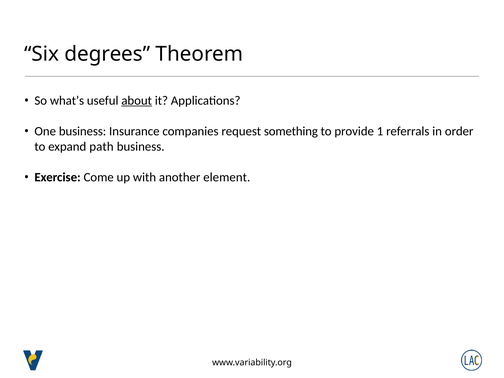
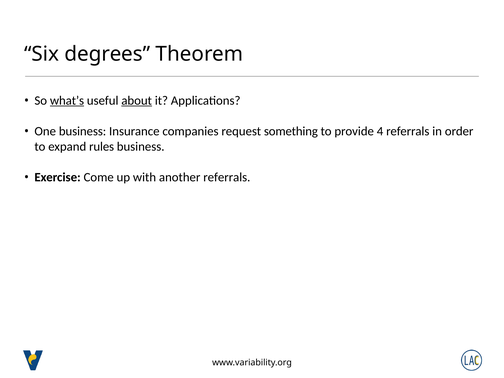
what’s underline: none -> present
1: 1 -> 4
path: path -> rules
another element: element -> referrals
